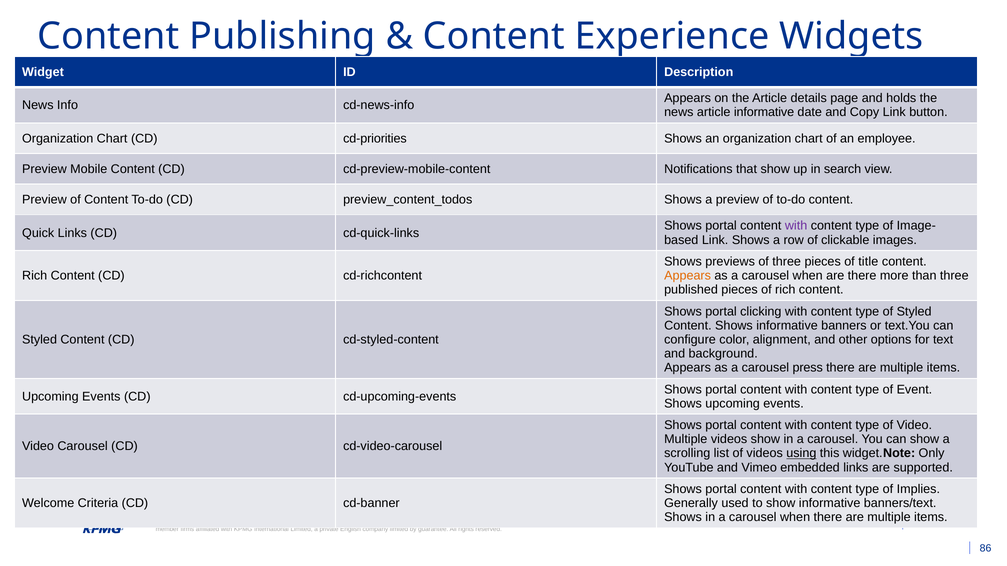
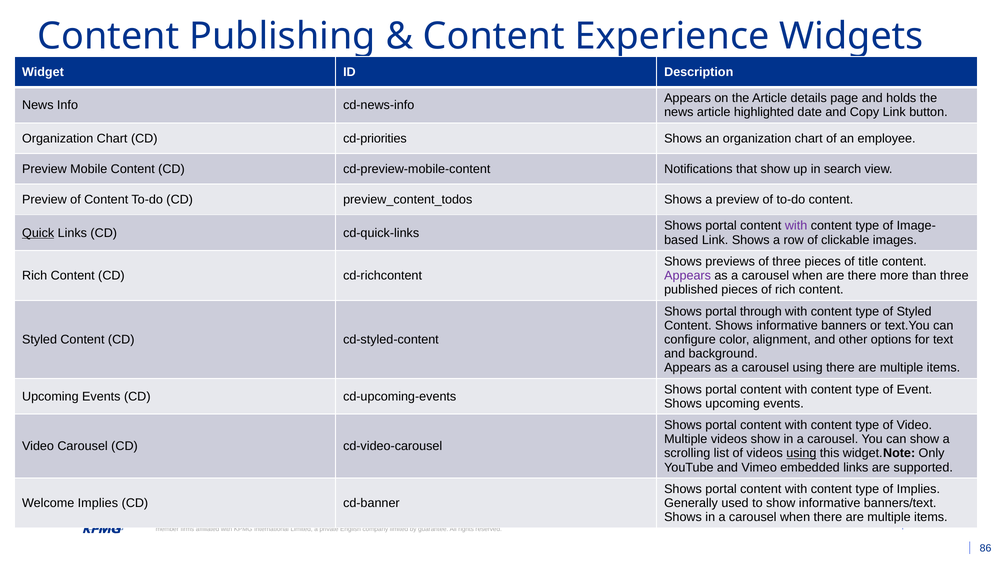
article informative: informative -> highlighted
Quick underline: none -> present
Appears at (688, 276) colour: orange -> purple
clicking: clicking -> through
carousel press: press -> using
Welcome Criteria: Criteria -> Implies
